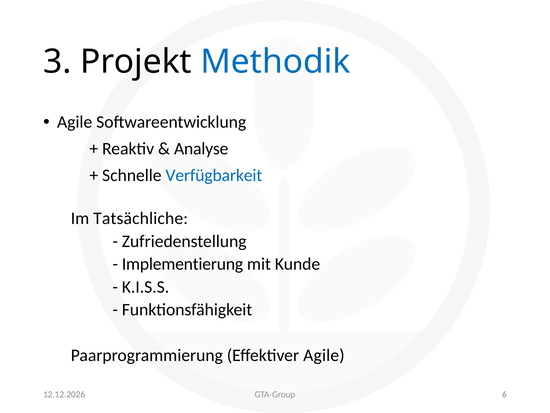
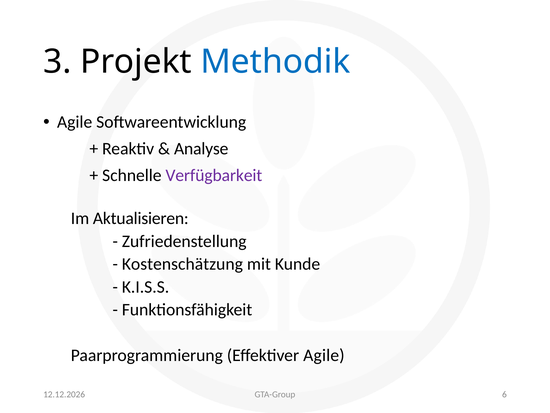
Verfügbarkeit colour: blue -> purple
Tatsächliche: Tatsächliche -> Aktualisieren
Implementierung: Implementierung -> Kostenschätzung
